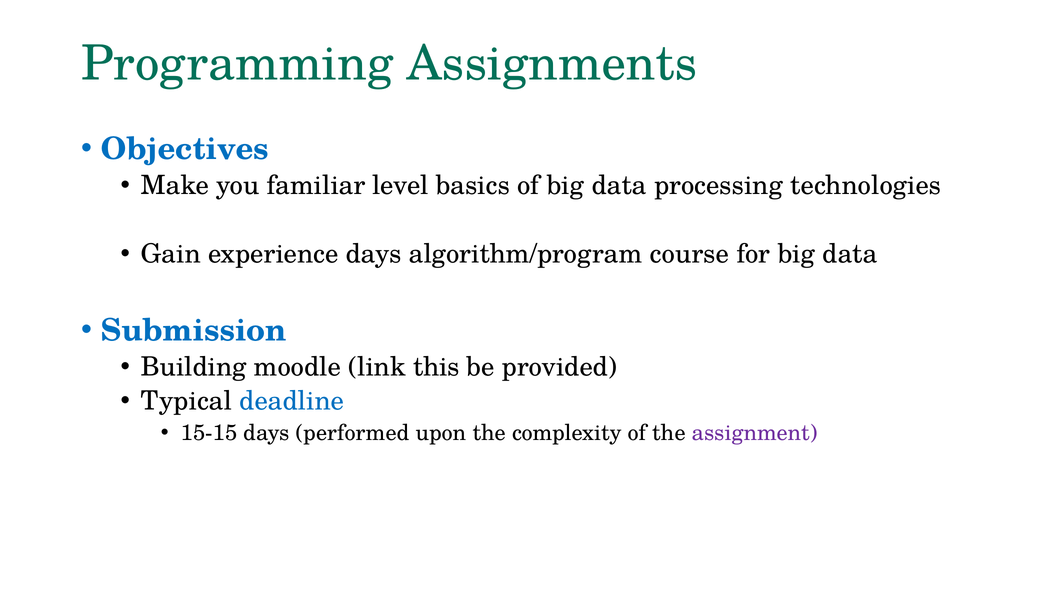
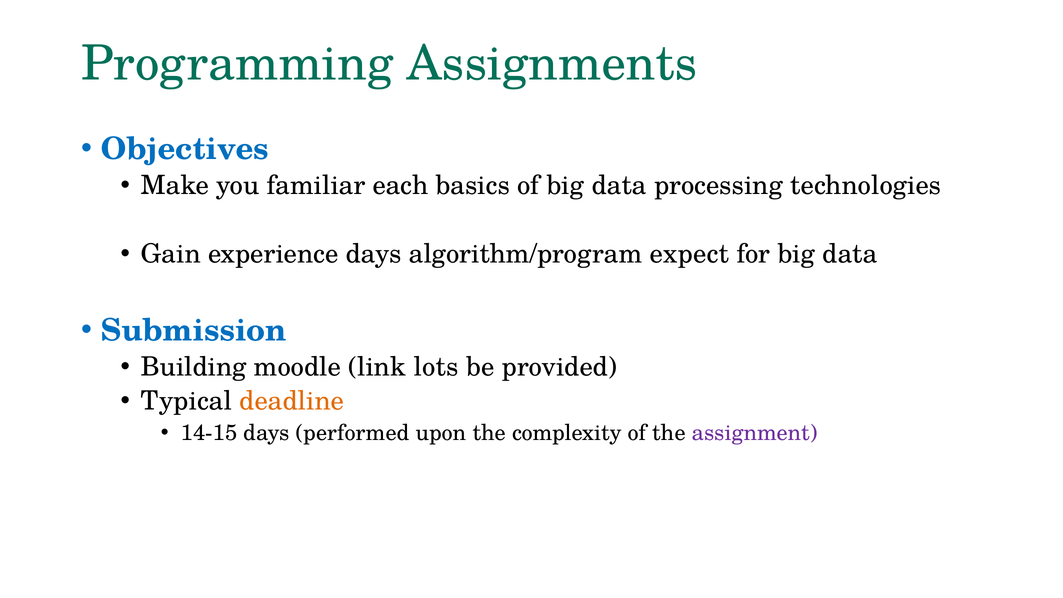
level: level -> each
course: course -> expect
this: this -> lots
deadline colour: blue -> orange
15-15: 15-15 -> 14-15
